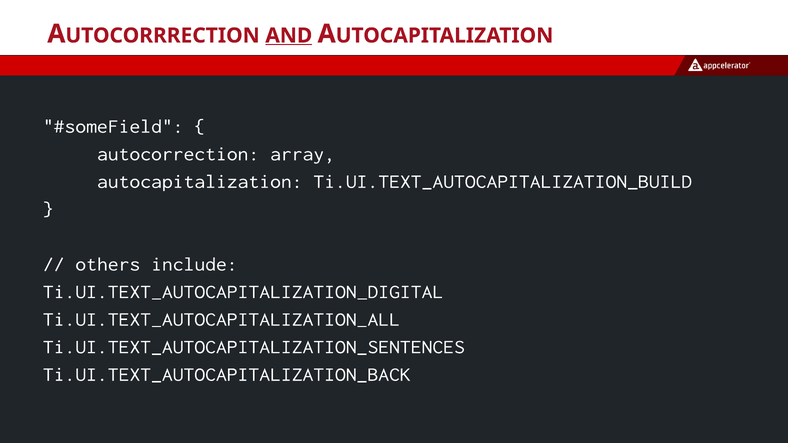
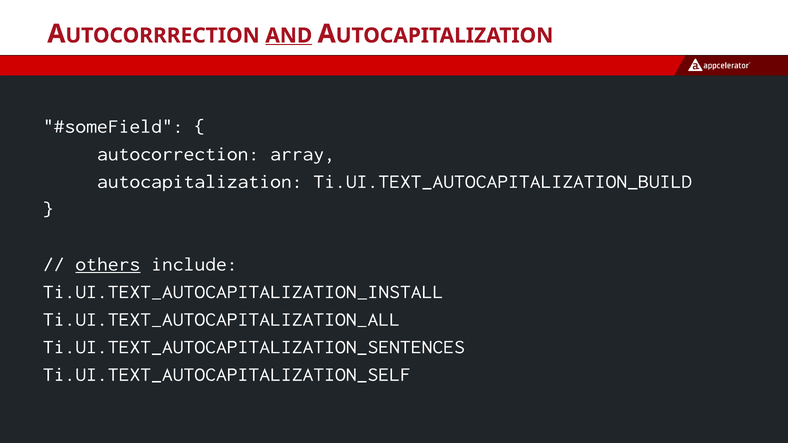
others underline: none -> present
Ti.UI.TEXT_AUTOCAPITALIZATION_DIGITAL: Ti.UI.TEXT_AUTOCAPITALIZATION_DIGITAL -> Ti.UI.TEXT_AUTOCAPITALIZATION_INSTALL
Ti.UI.TEXT_AUTOCAPITALIZATION_BACK: Ti.UI.TEXT_AUTOCAPITALIZATION_BACK -> Ti.UI.TEXT_AUTOCAPITALIZATION_SELF
